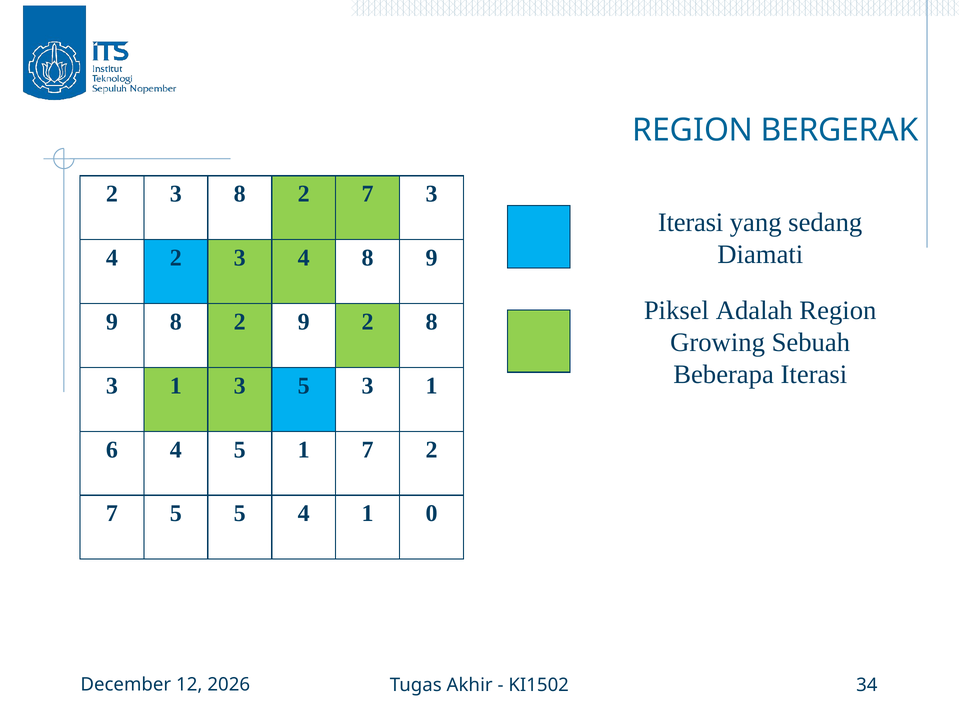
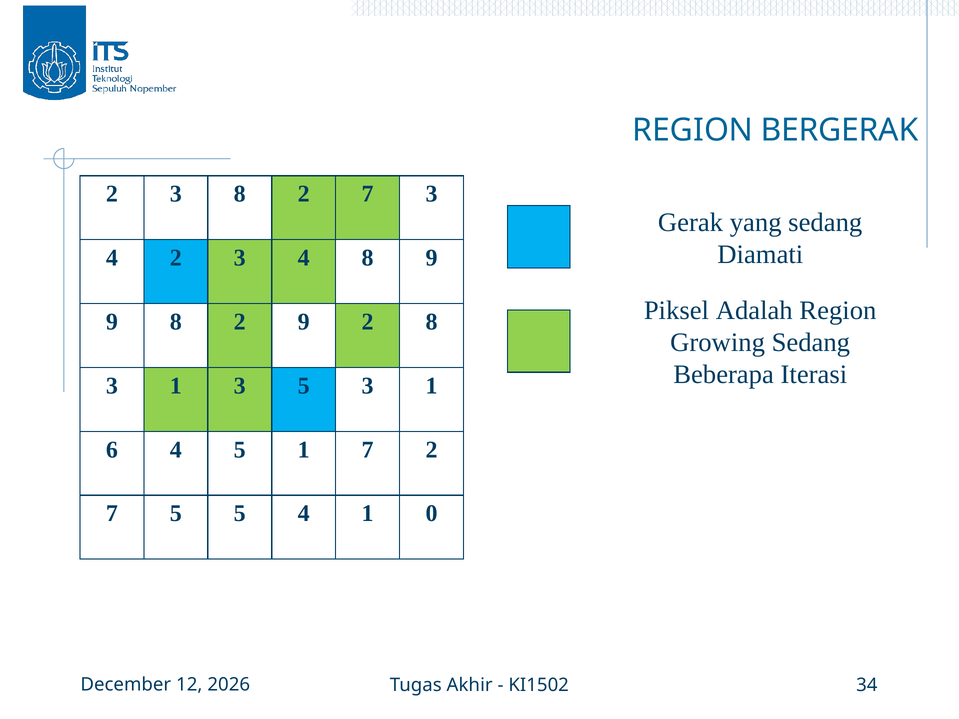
Iterasi at (691, 222): Iterasi -> Gerak
Growing Sebuah: Sebuah -> Sedang
